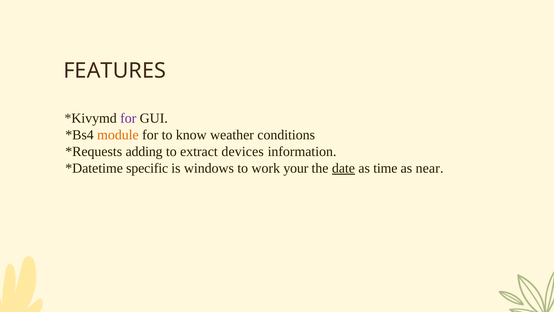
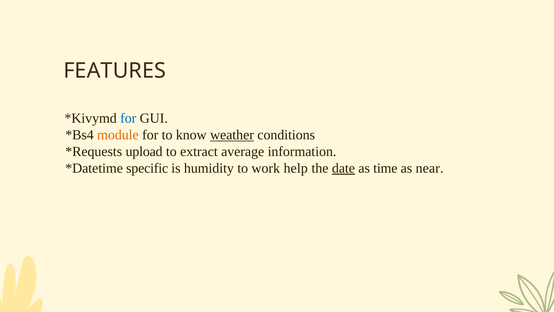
for at (128, 118) colour: purple -> blue
weather underline: none -> present
adding: adding -> upload
devices: devices -> average
windows: windows -> humidity
your: your -> help
